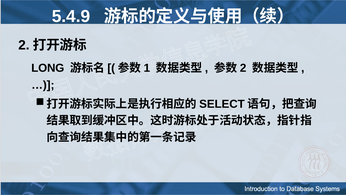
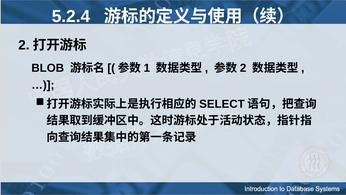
5.4.9: 5.4.9 -> 5.2.4
LONG: LONG -> BLOB
